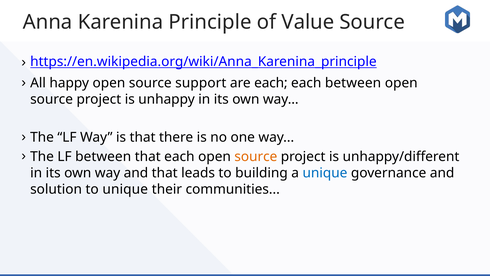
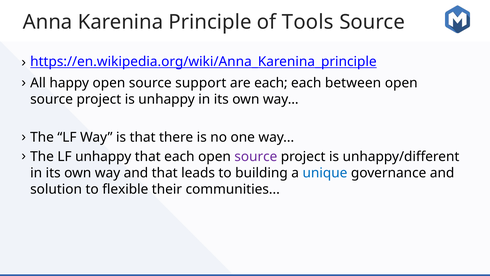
Value: Value -> Tools
LF between: between -> unhappy
source at (256, 156) colour: orange -> purple
to unique: unique -> flexible
